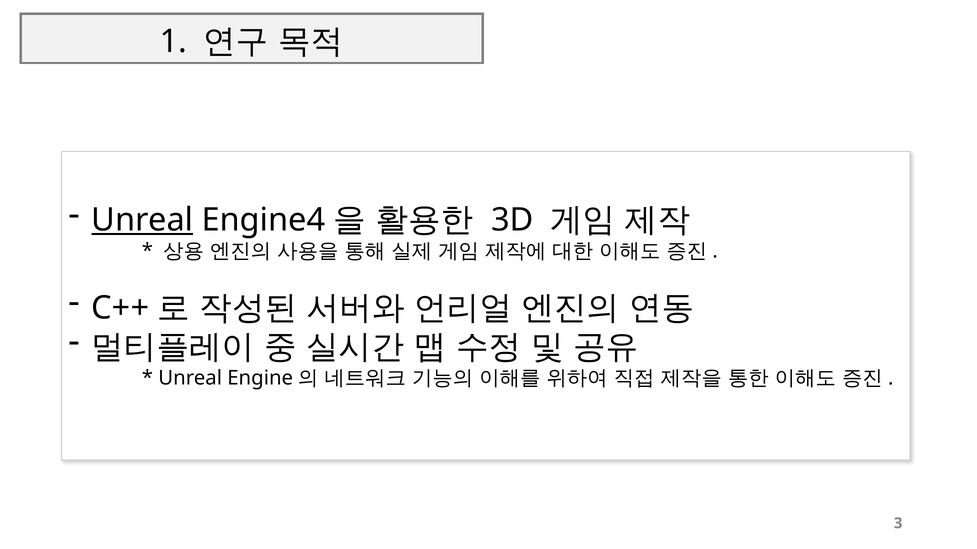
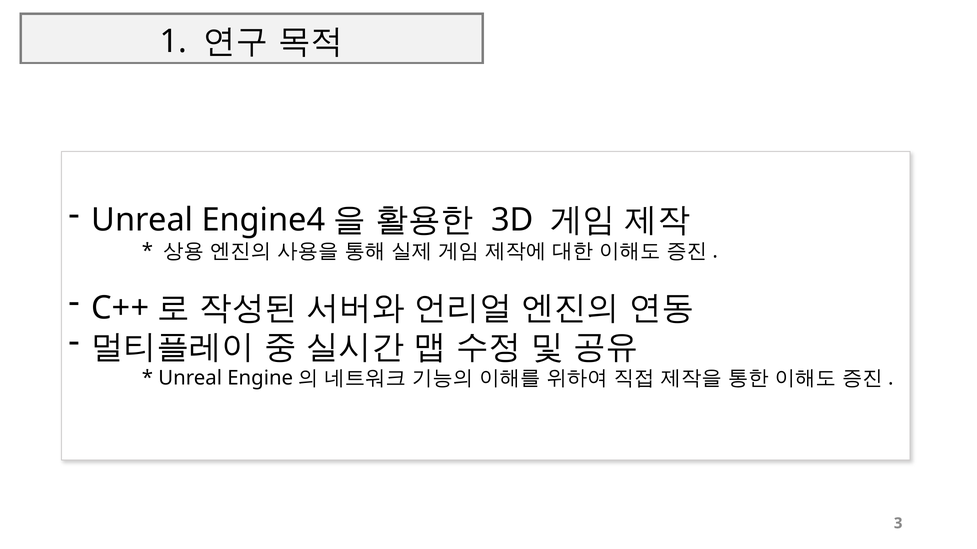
Unreal at (142, 220) underline: present -> none
